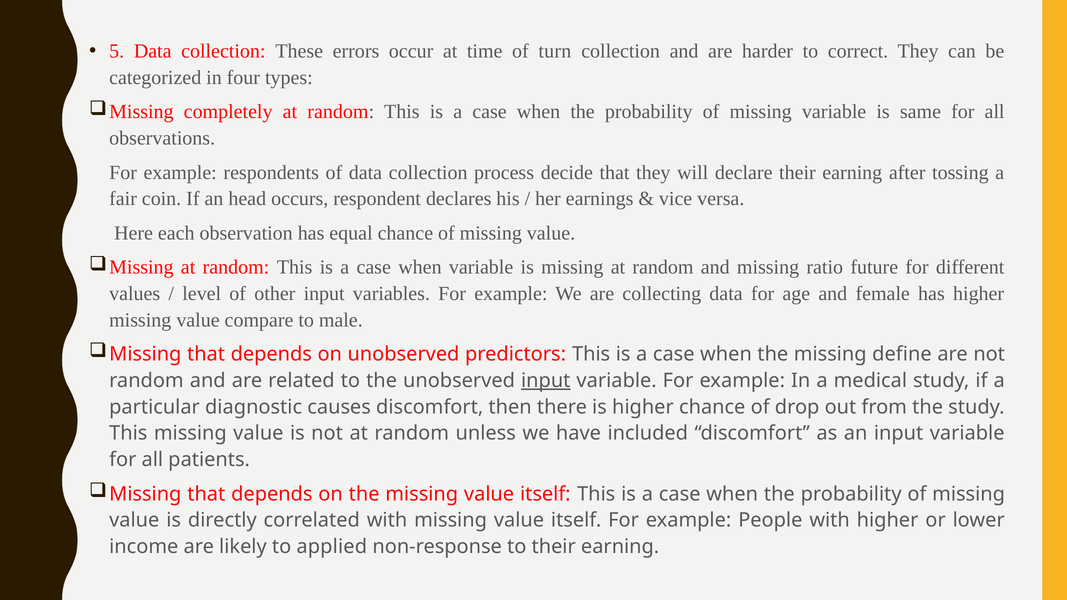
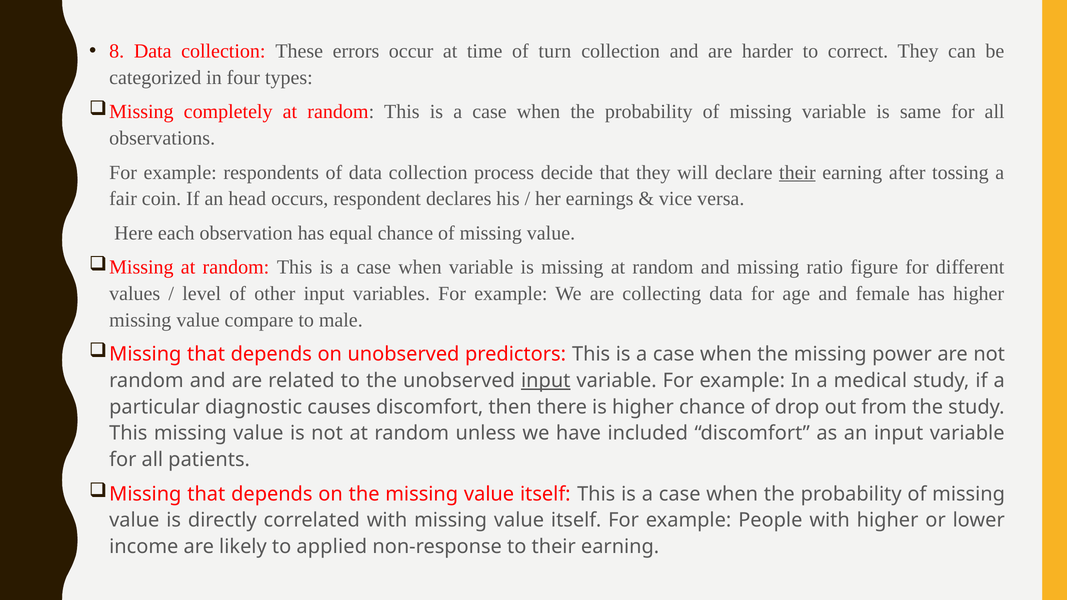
5: 5 -> 8
their at (797, 173) underline: none -> present
future: future -> figure
define: define -> power
